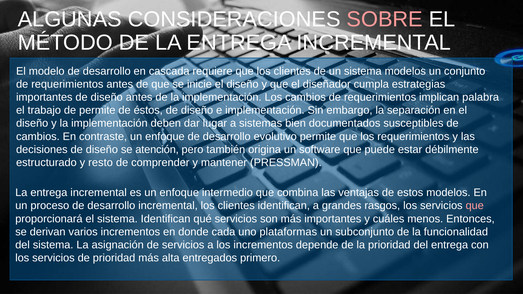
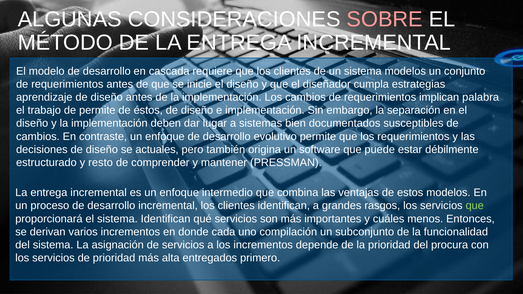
importantes at (44, 97): importantes -> aprendizaje
atención: atención -> actuales
que at (475, 206) colour: pink -> light green
plataformas: plataformas -> compilación
del entrega: entrega -> procura
